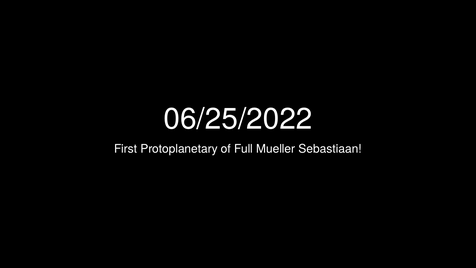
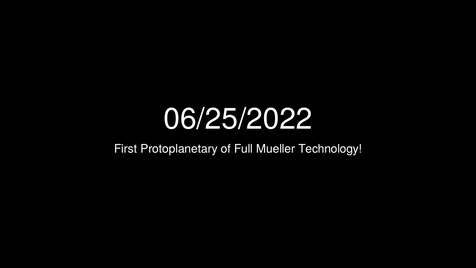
Sebastiaan: Sebastiaan -> Technology
